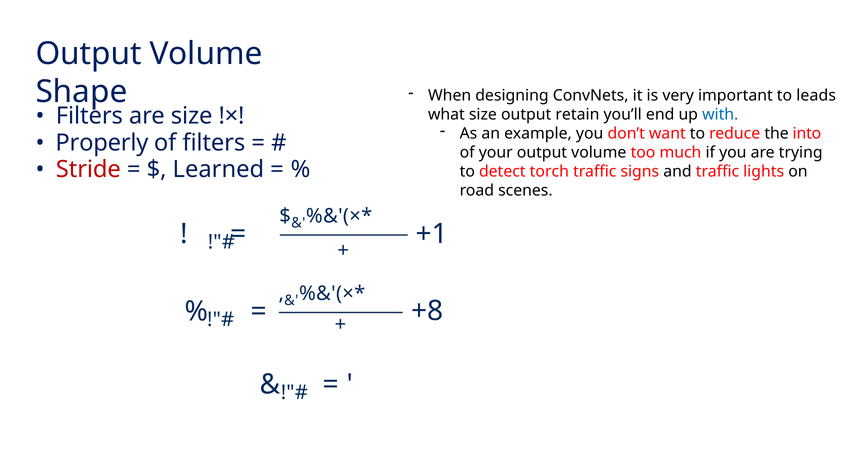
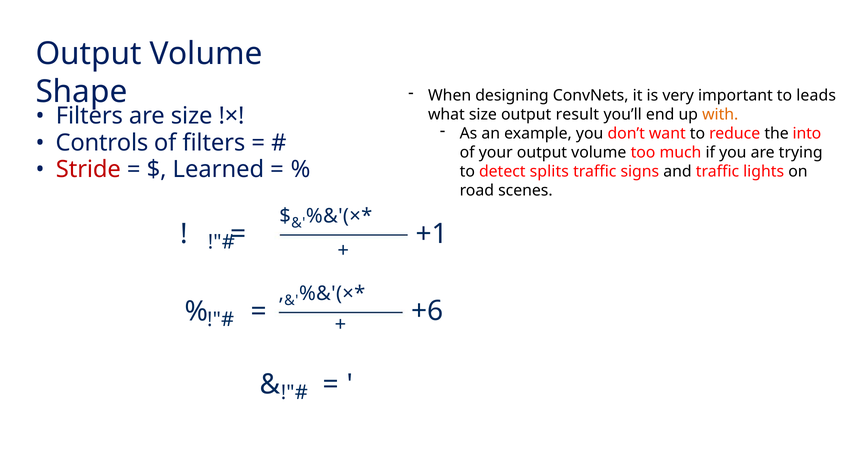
retain: retain -> result
with colour: blue -> orange
Properly: Properly -> Controls
torch: torch -> splits
+8: +8 -> +6
